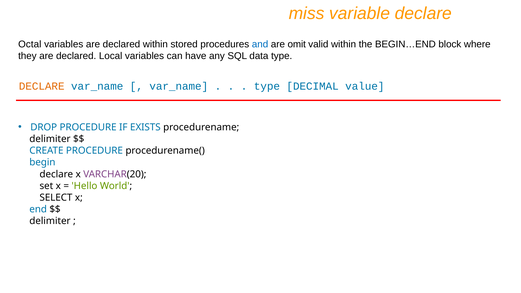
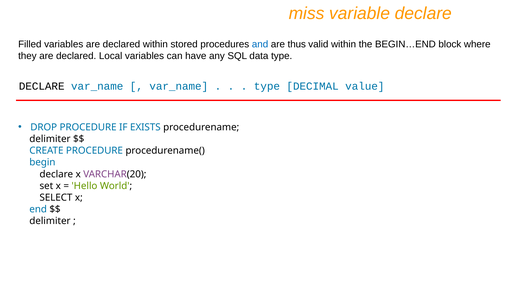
Octal: Octal -> Filled
omit: omit -> thus
DECLARE at (42, 86) colour: orange -> black
